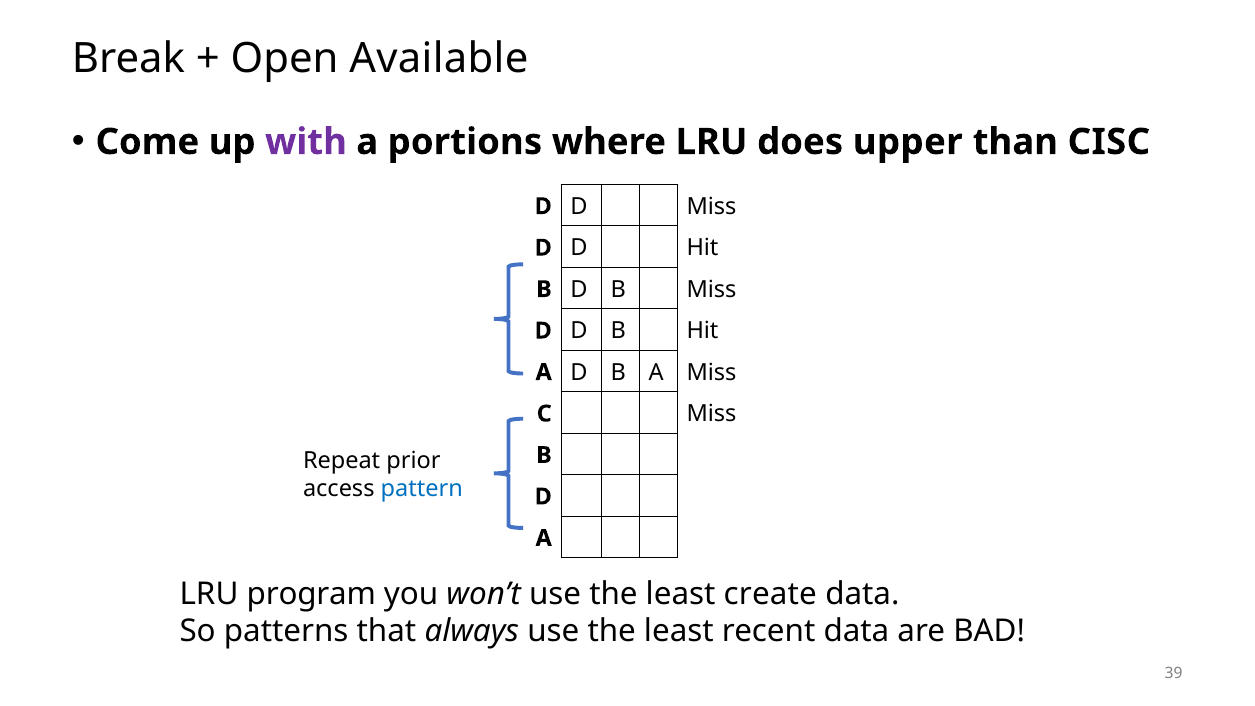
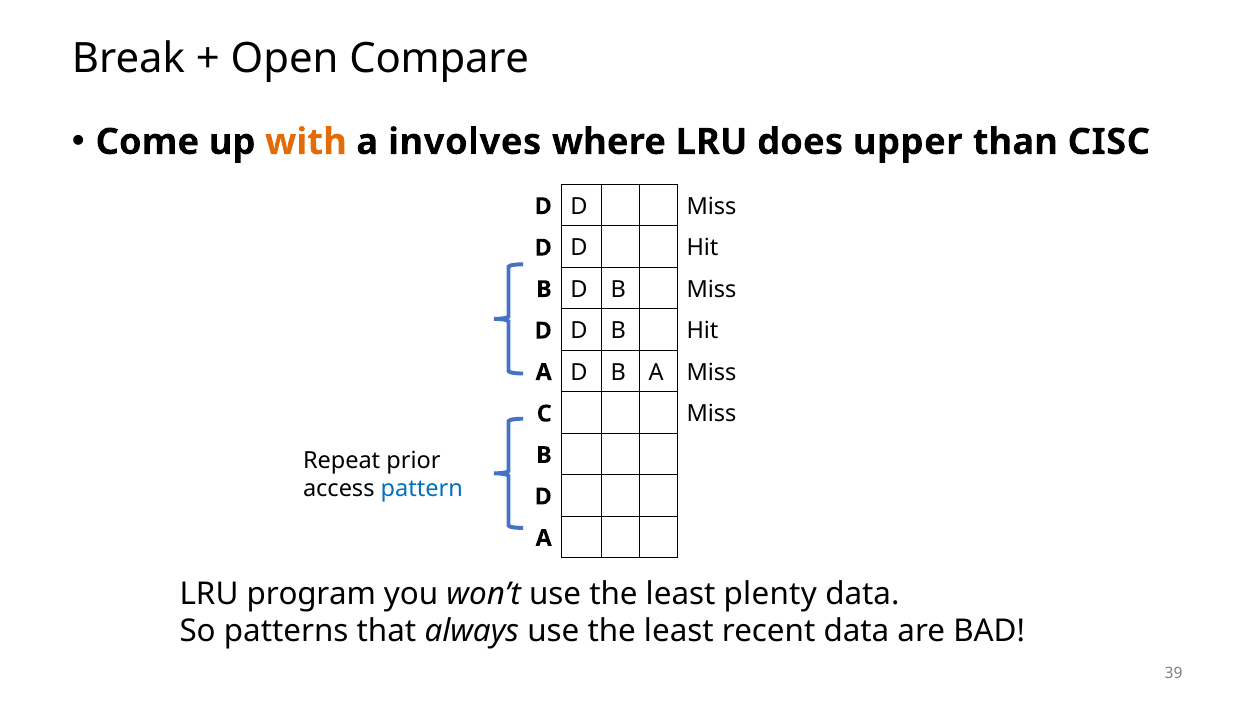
Available: Available -> Compare
with colour: purple -> orange
portions: portions -> involves
create: create -> plenty
